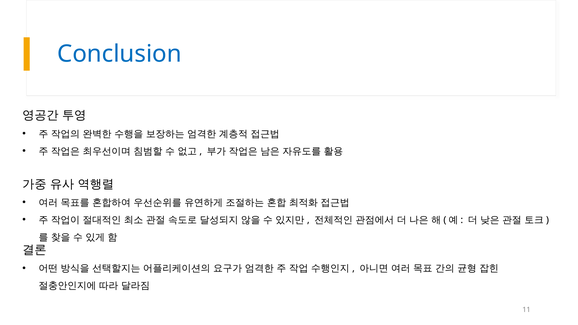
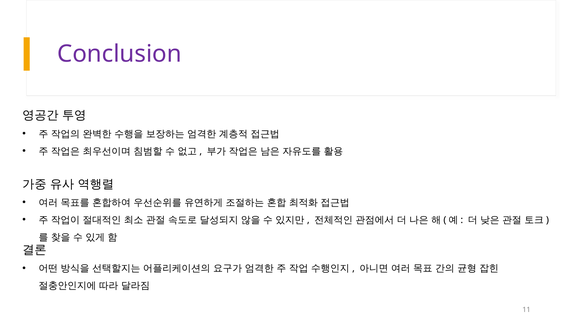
Conclusion colour: blue -> purple
